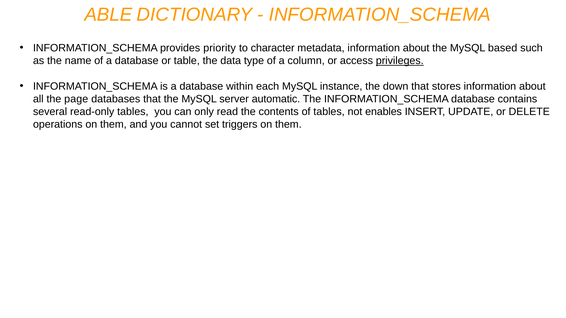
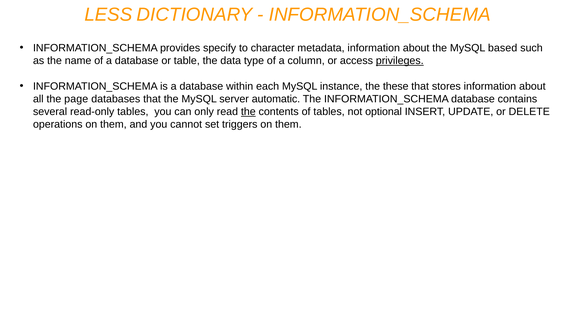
ABLE: ABLE -> LESS
priority: priority -> specify
down: down -> these
the at (248, 112) underline: none -> present
enables: enables -> optional
